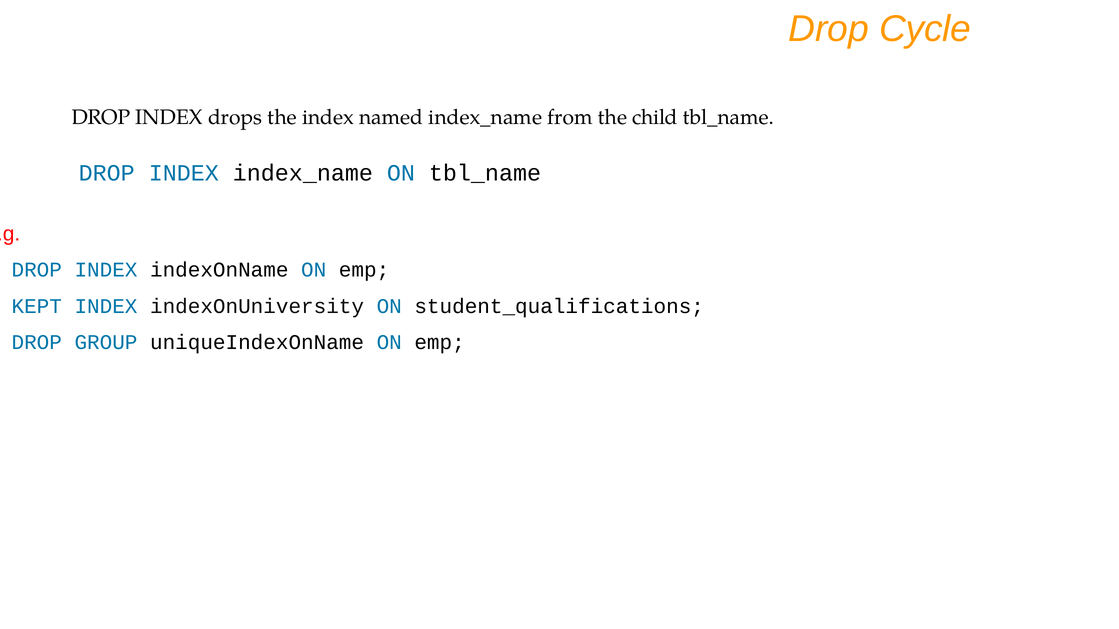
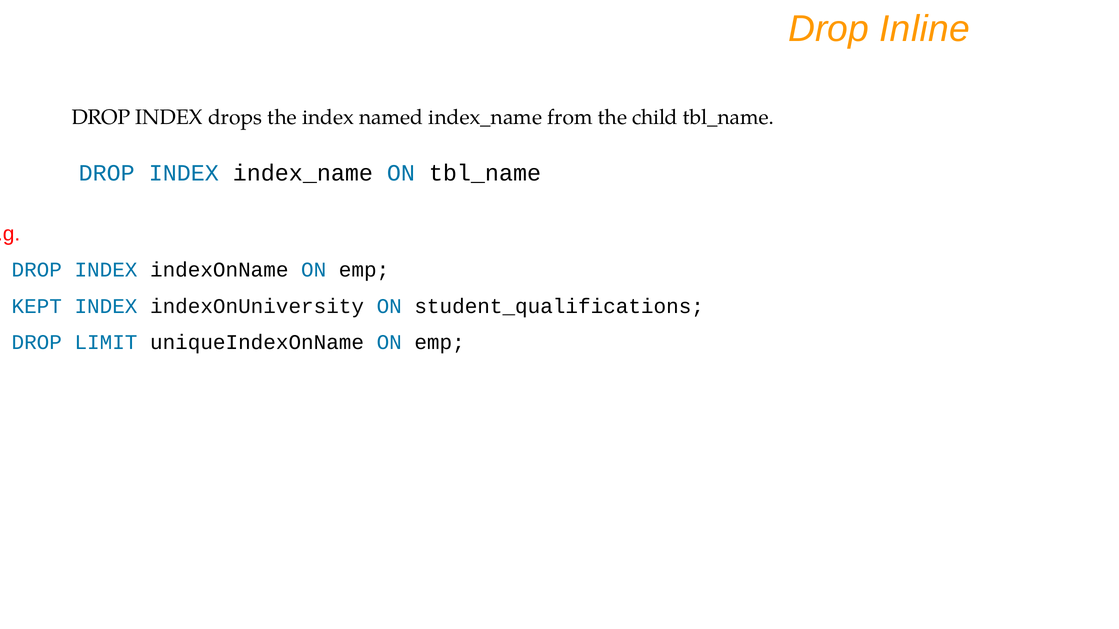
Cycle: Cycle -> Inline
GROUP: GROUP -> LIMIT
